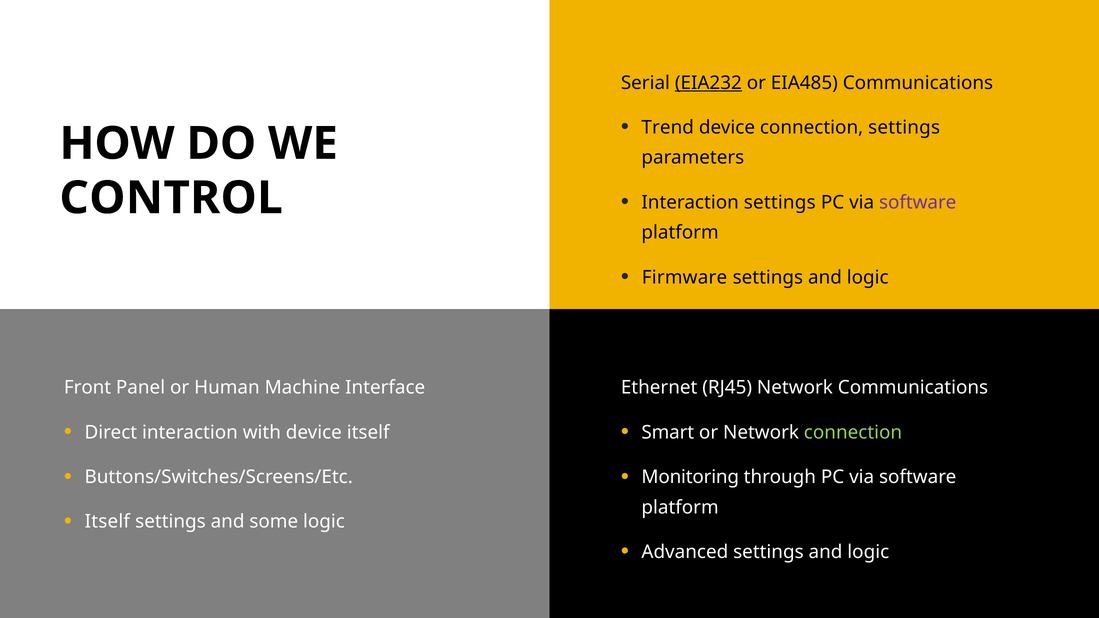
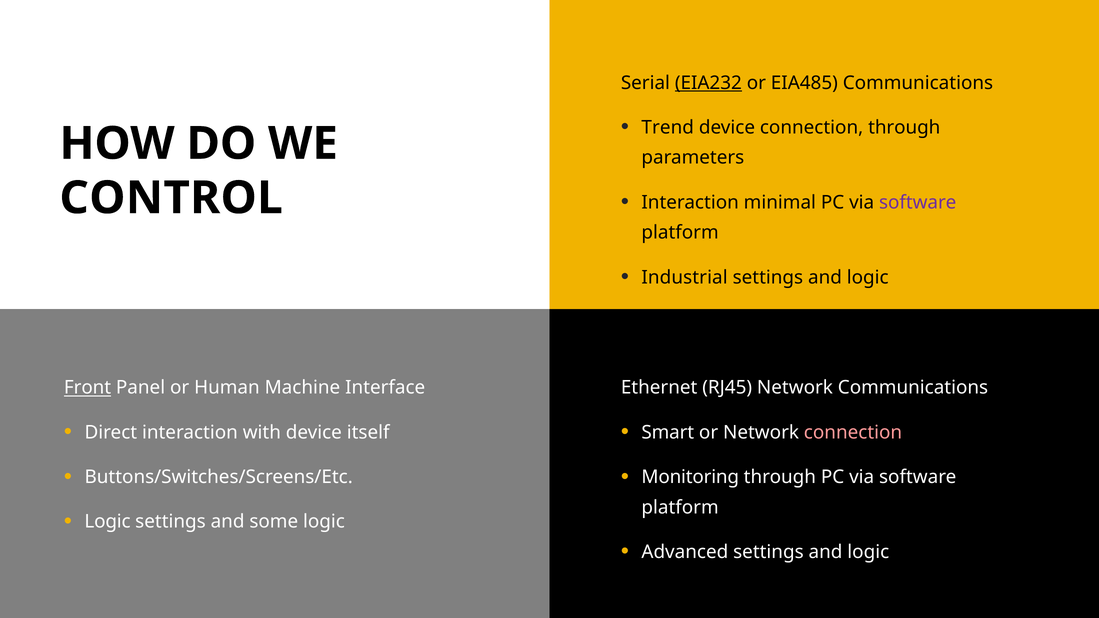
connection settings: settings -> through
Interaction settings: settings -> minimal
Firmware: Firmware -> Industrial
Front underline: none -> present
connection at (853, 433) colour: light green -> pink
Itself at (107, 522): Itself -> Logic
